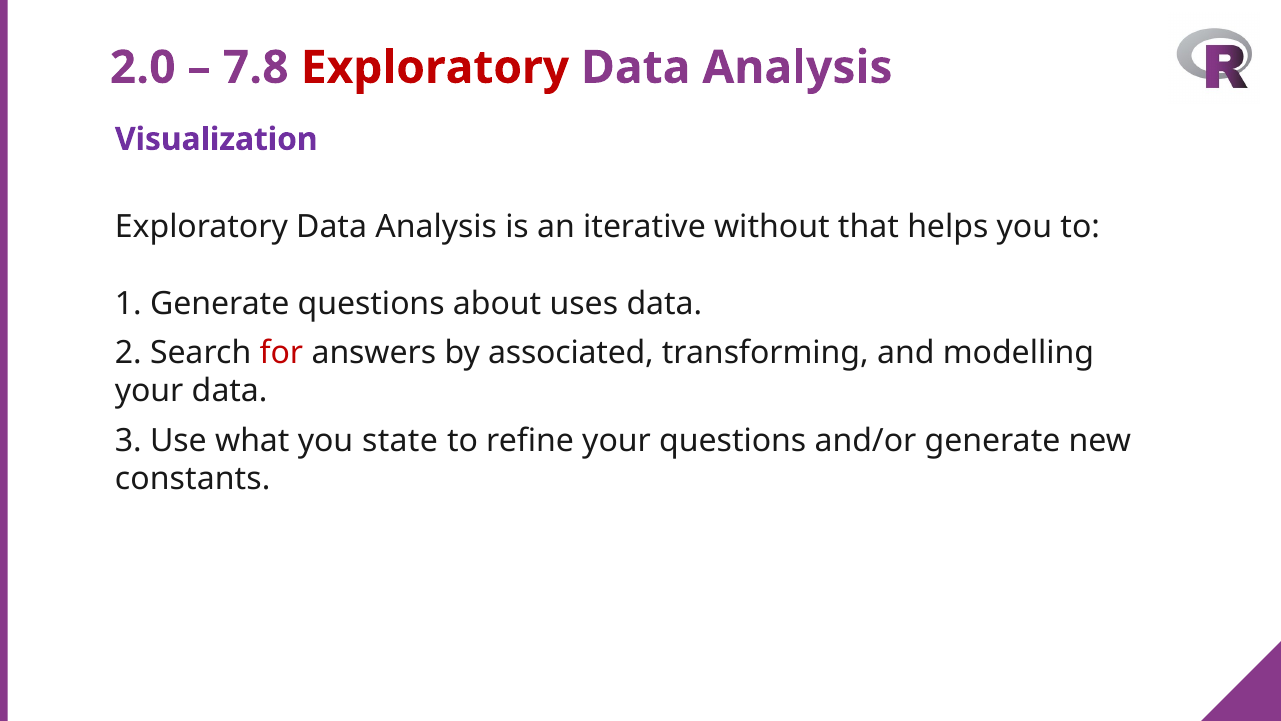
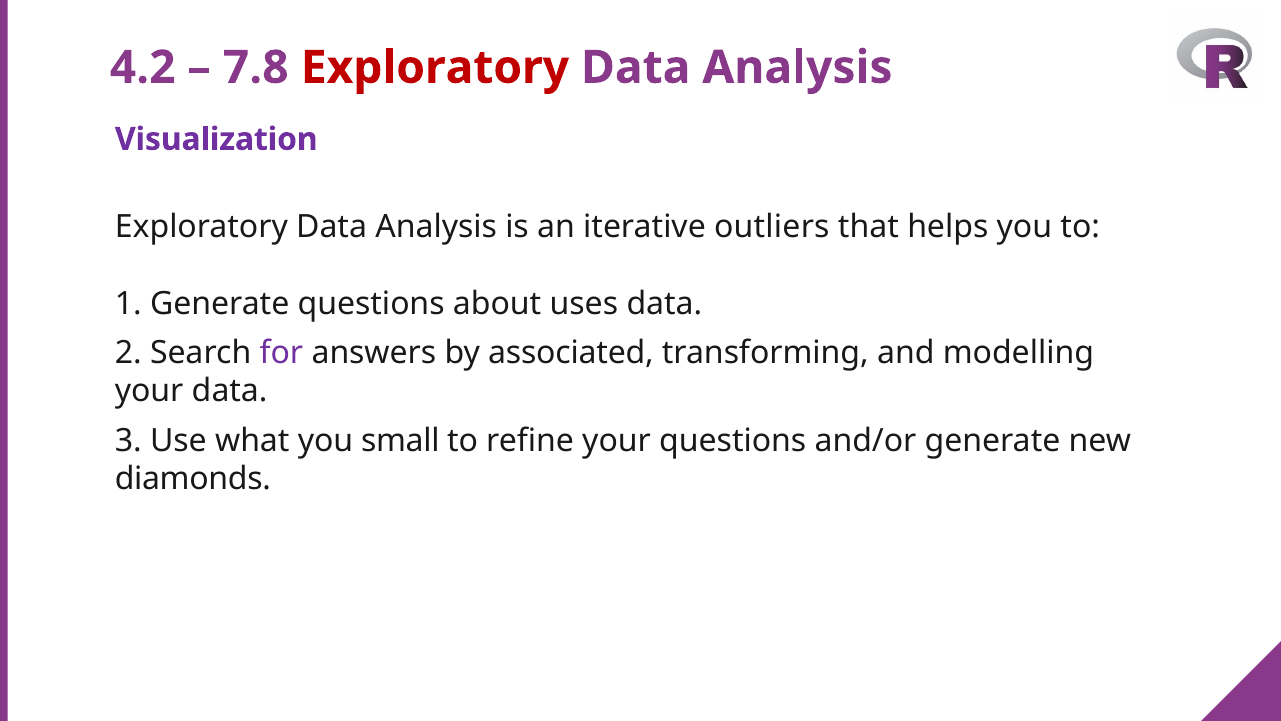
2.0: 2.0 -> 4.2
without: without -> outliers
for colour: red -> purple
state: state -> small
constants: constants -> diamonds
